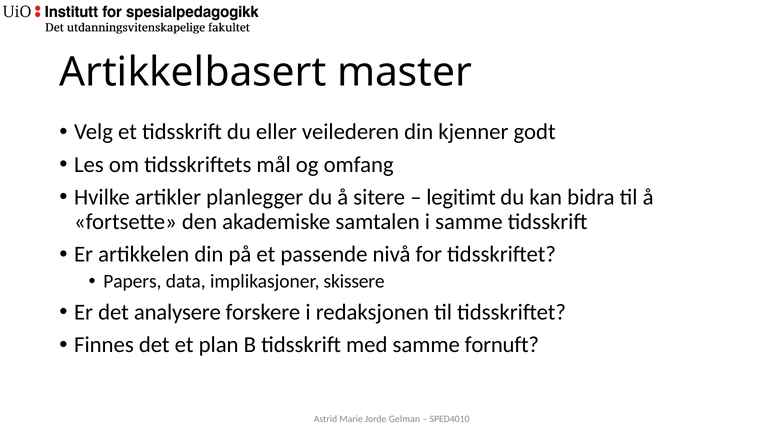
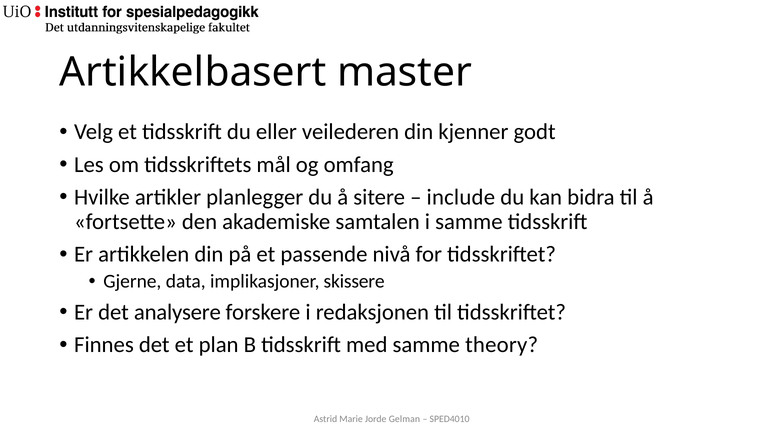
legitimt: legitimt -> include
Papers: Papers -> Gjerne
fornuft: fornuft -> theory
